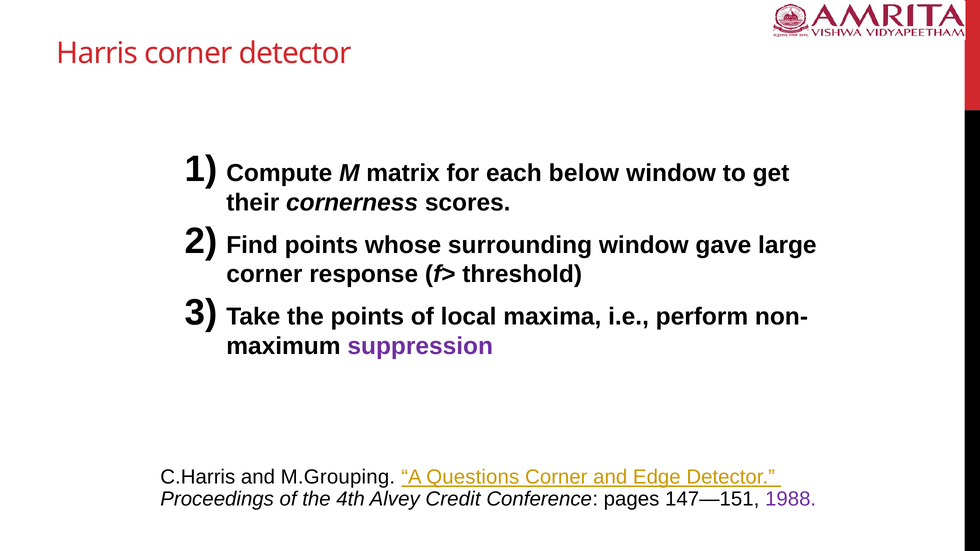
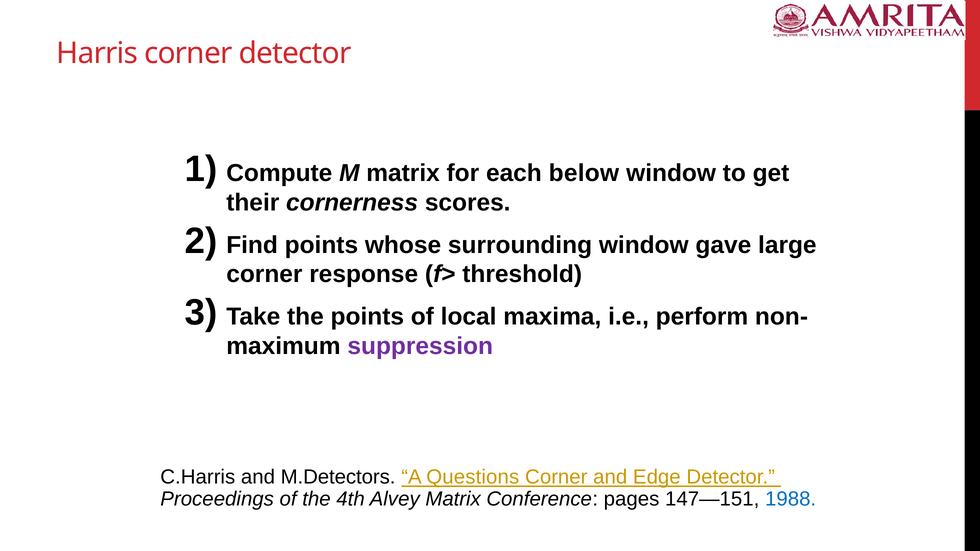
M.Grouping: M.Grouping -> M.Detectors
Alvey Credit: Credit -> Matrix
1988 colour: purple -> blue
